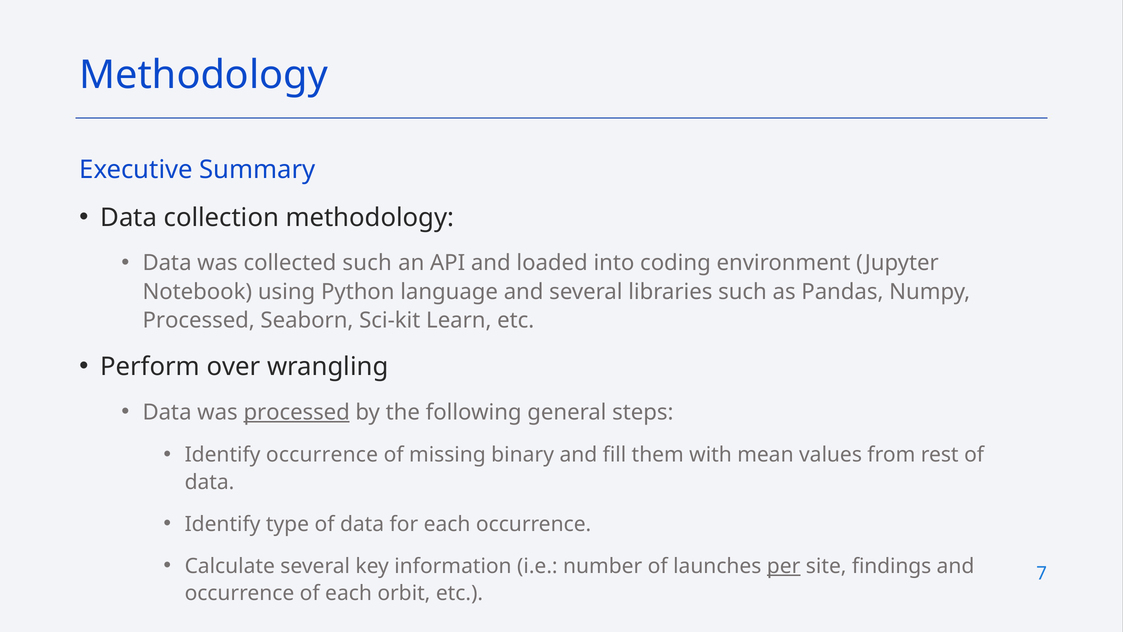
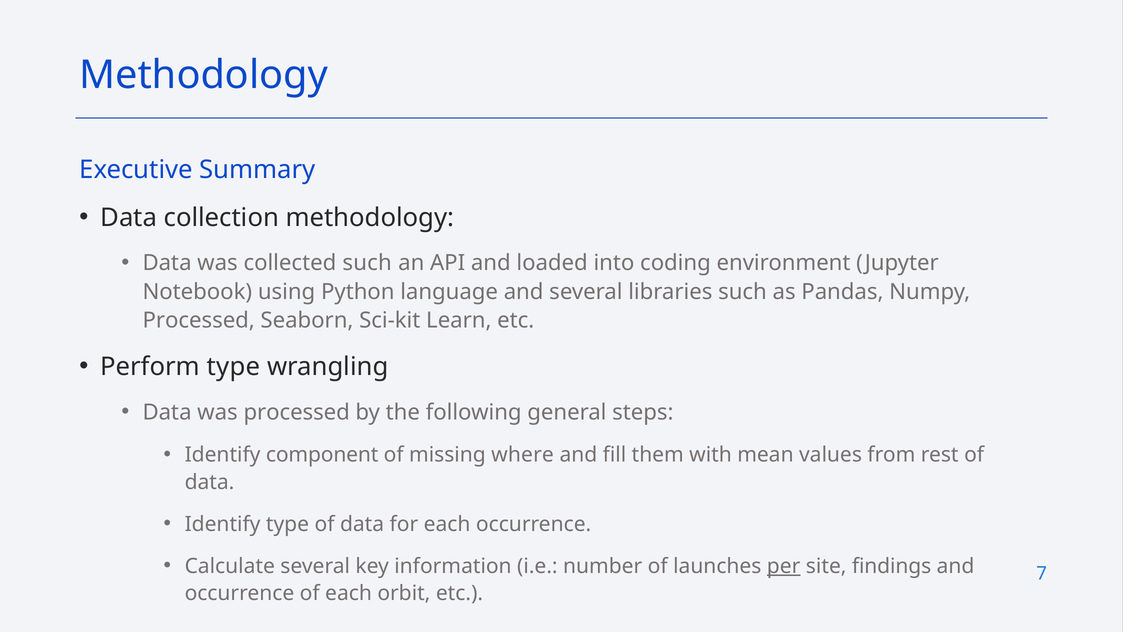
Perform over: over -> type
processed at (297, 412) underline: present -> none
Identify occurrence: occurrence -> component
binary: binary -> where
